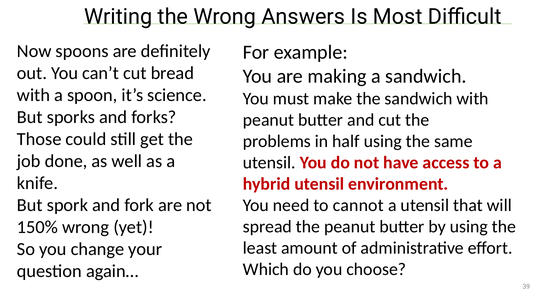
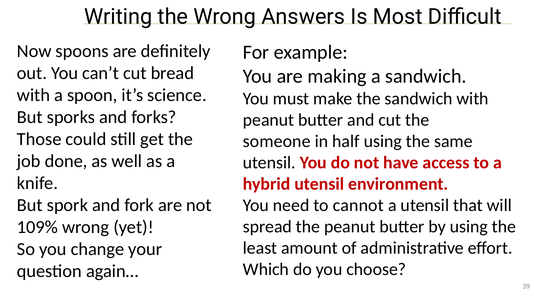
problems: problems -> someone
150%: 150% -> 109%
